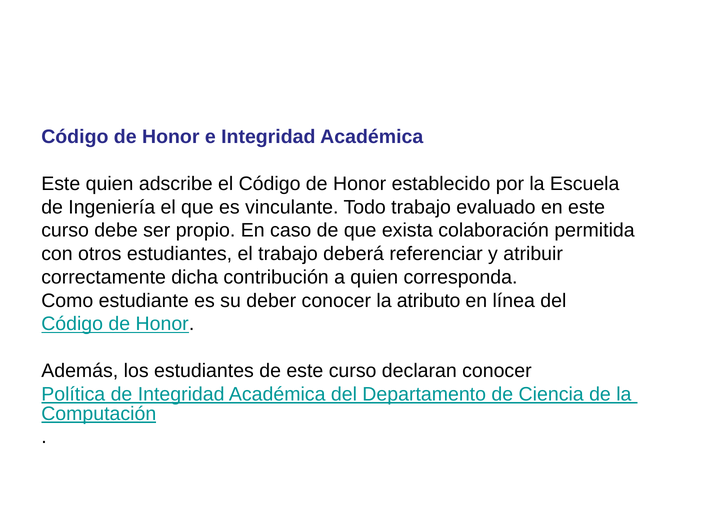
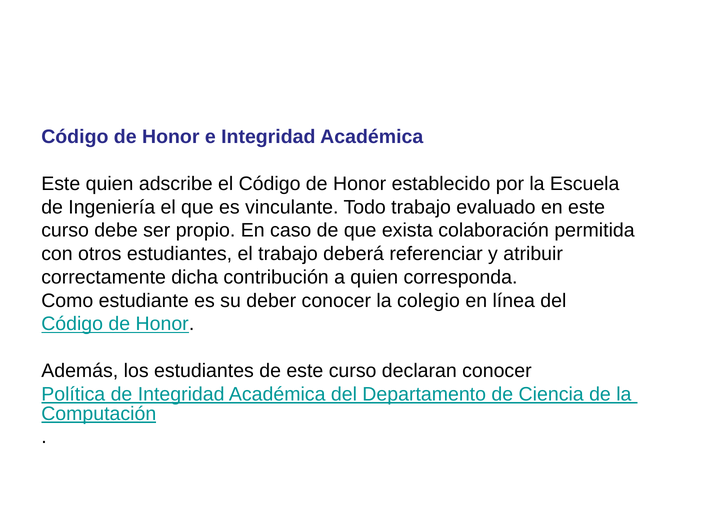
atributo: atributo -> colegio
